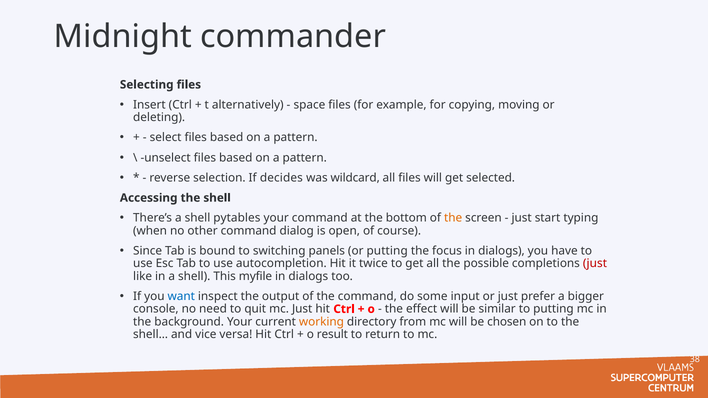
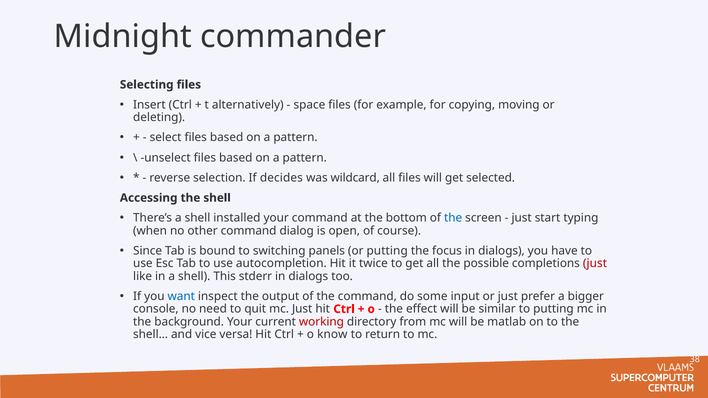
pytables: pytables -> installed
the at (453, 218) colour: orange -> blue
myfile: myfile -> stderr
working colour: orange -> red
chosen: chosen -> matlab
result: result -> know
